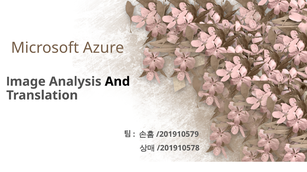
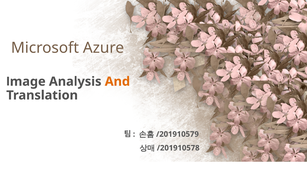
And colour: black -> orange
